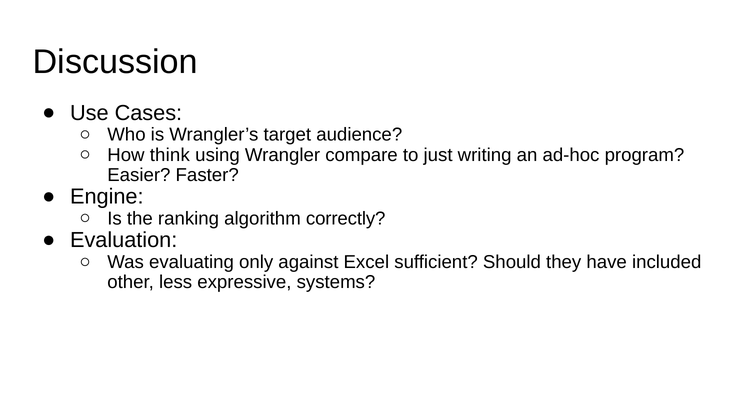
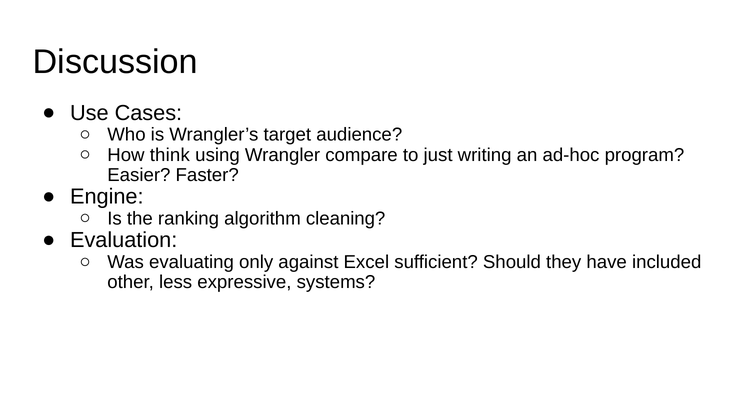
correctly: correctly -> cleaning
